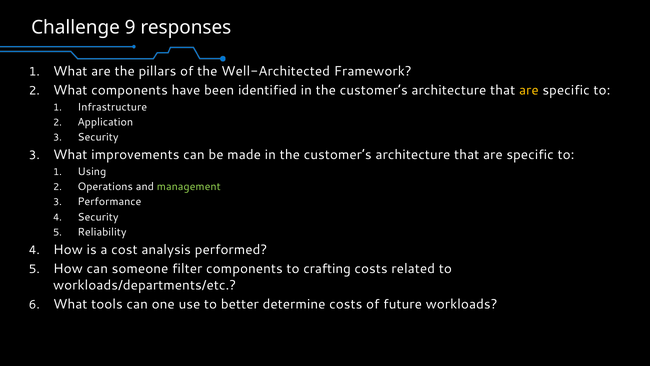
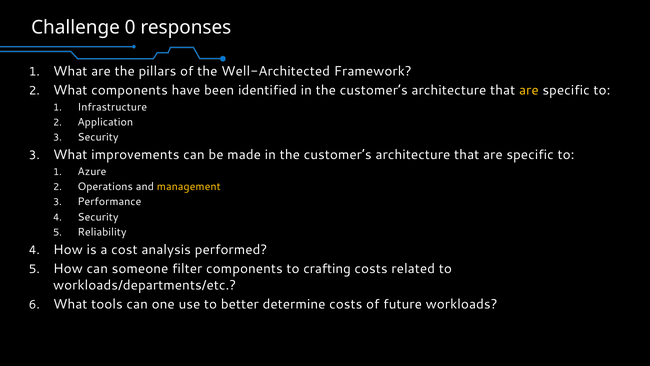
9: 9 -> 0
Using: Using -> Azure
management colour: light green -> yellow
